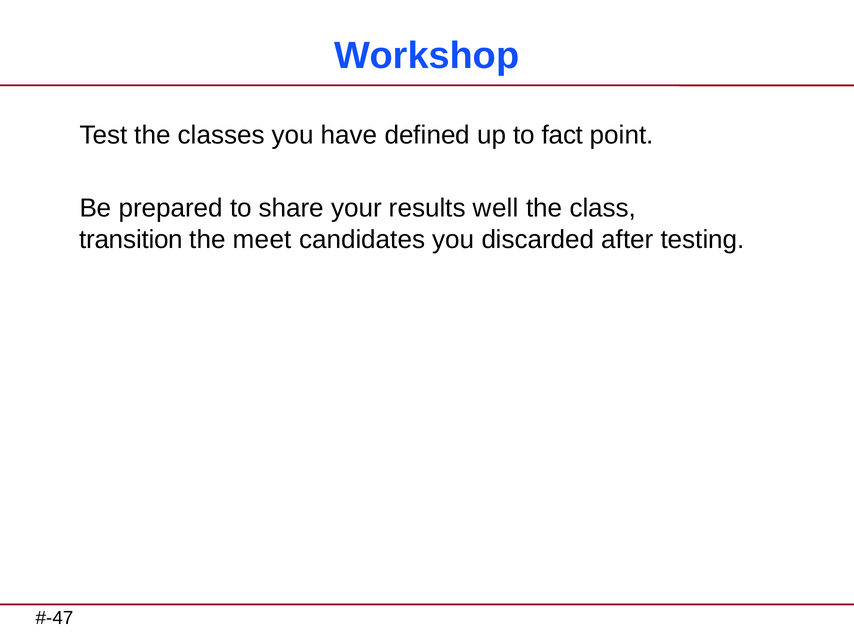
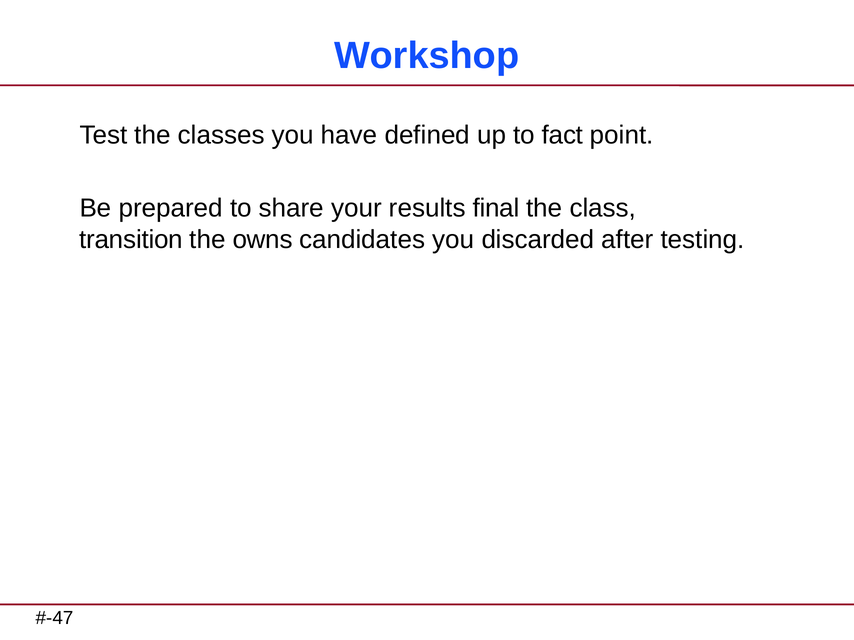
well: well -> final
meet: meet -> owns
